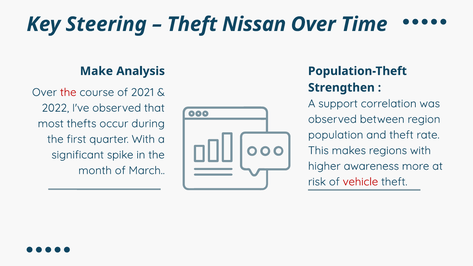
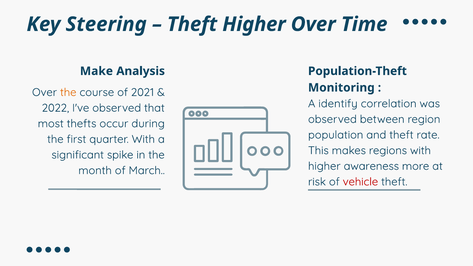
Theft Nissan: Nissan -> Higher
Strengthen: Strengthen -> Monitoring
the at (68, 92) colour: red -> orange
support: support -> identify
